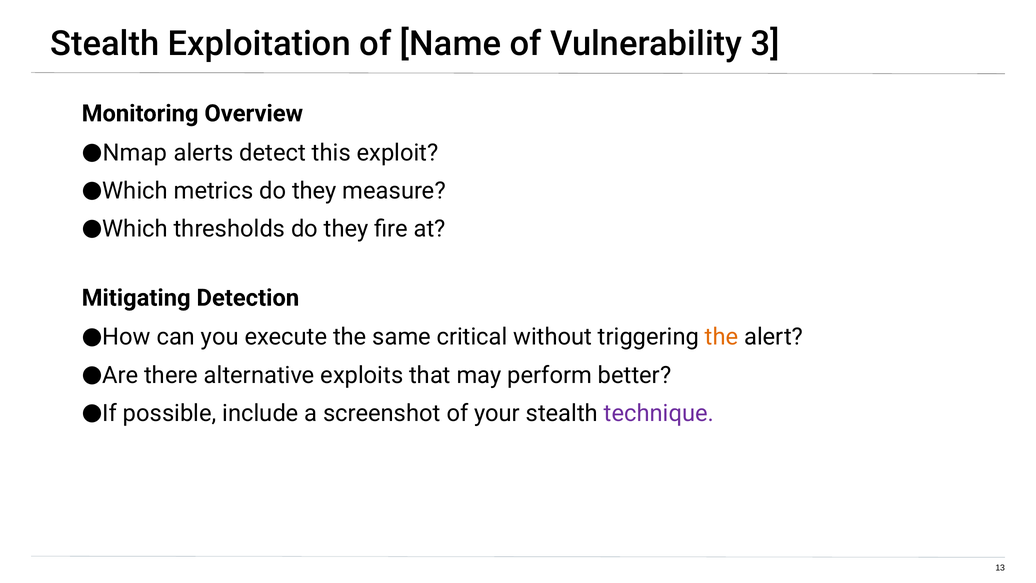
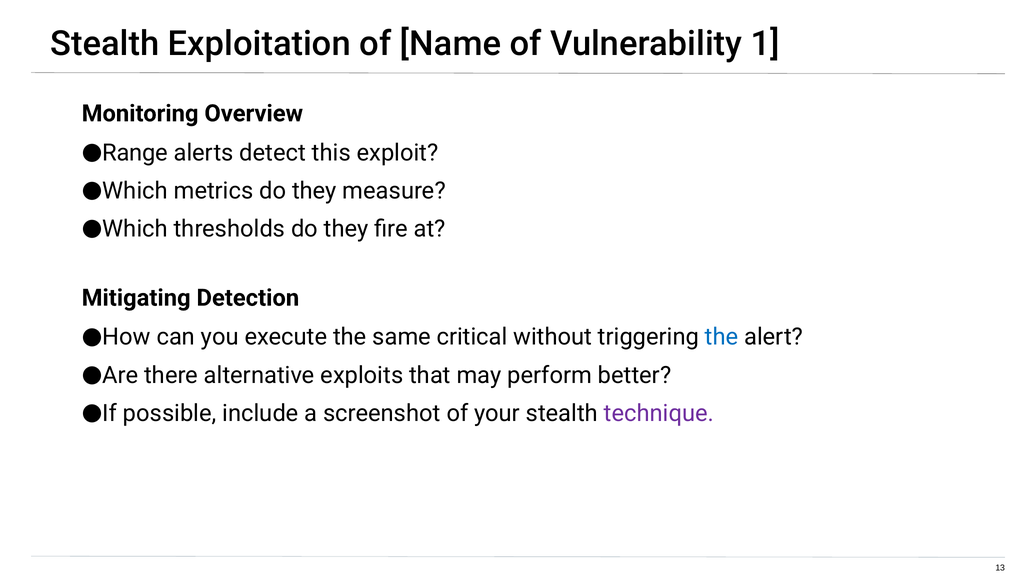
3: 3 -> 1
Nmap: Nmap -> Range
the at (722, 337) colour: orange -> blue
